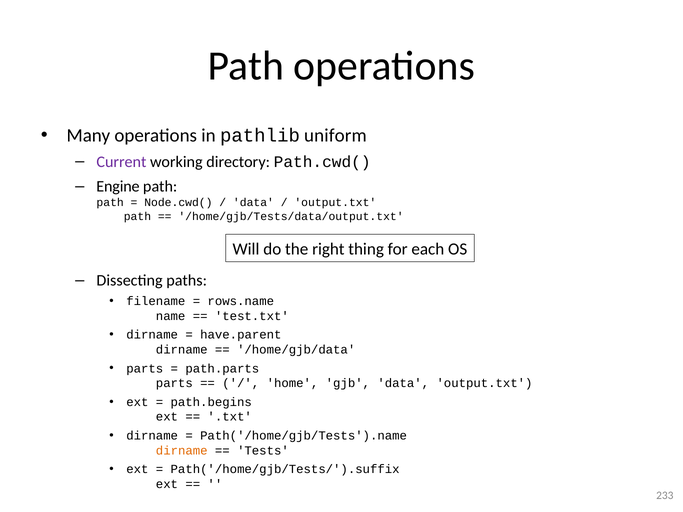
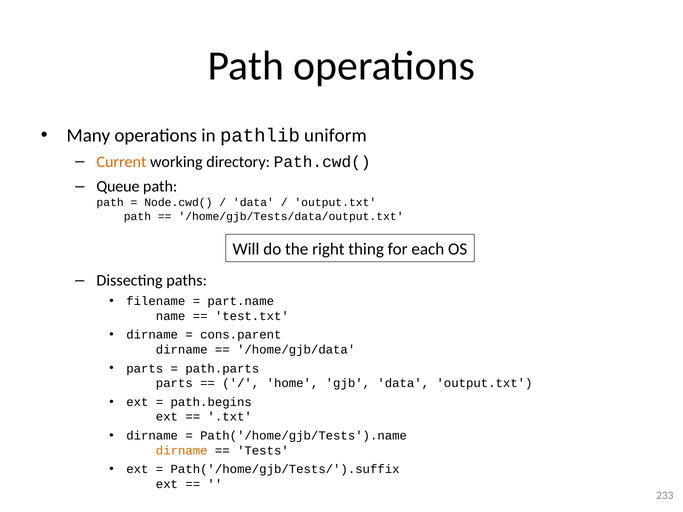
Current colour: purple -> orange
Engine: Engine -> Queue
rows.name: rows.name -> part.name
have.parent: have.parent -> cons.parent
